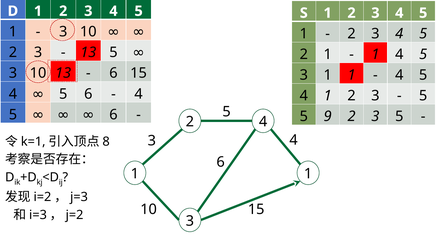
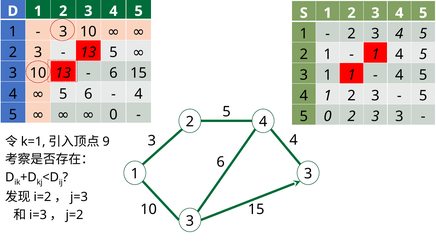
6 at (113, 115): 6 -> 0
5 9: 9 -> 0
5 at (399, 117): 5 -> 3
8: 8 -> 9
1 at (308, 174): 1 -> 3
